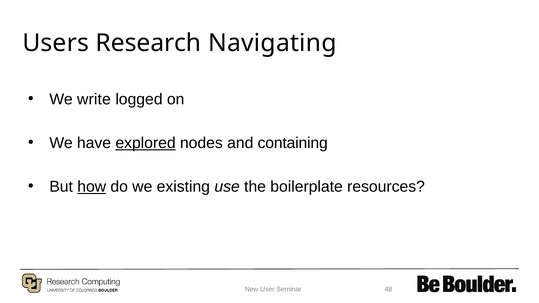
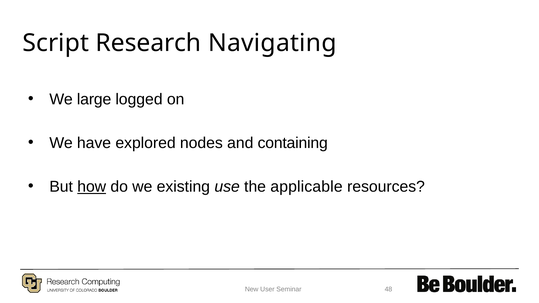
Users: Users -> Script
write: write -> large
explored underline: present -> none
boilerplate: boilerplate -> applicable
